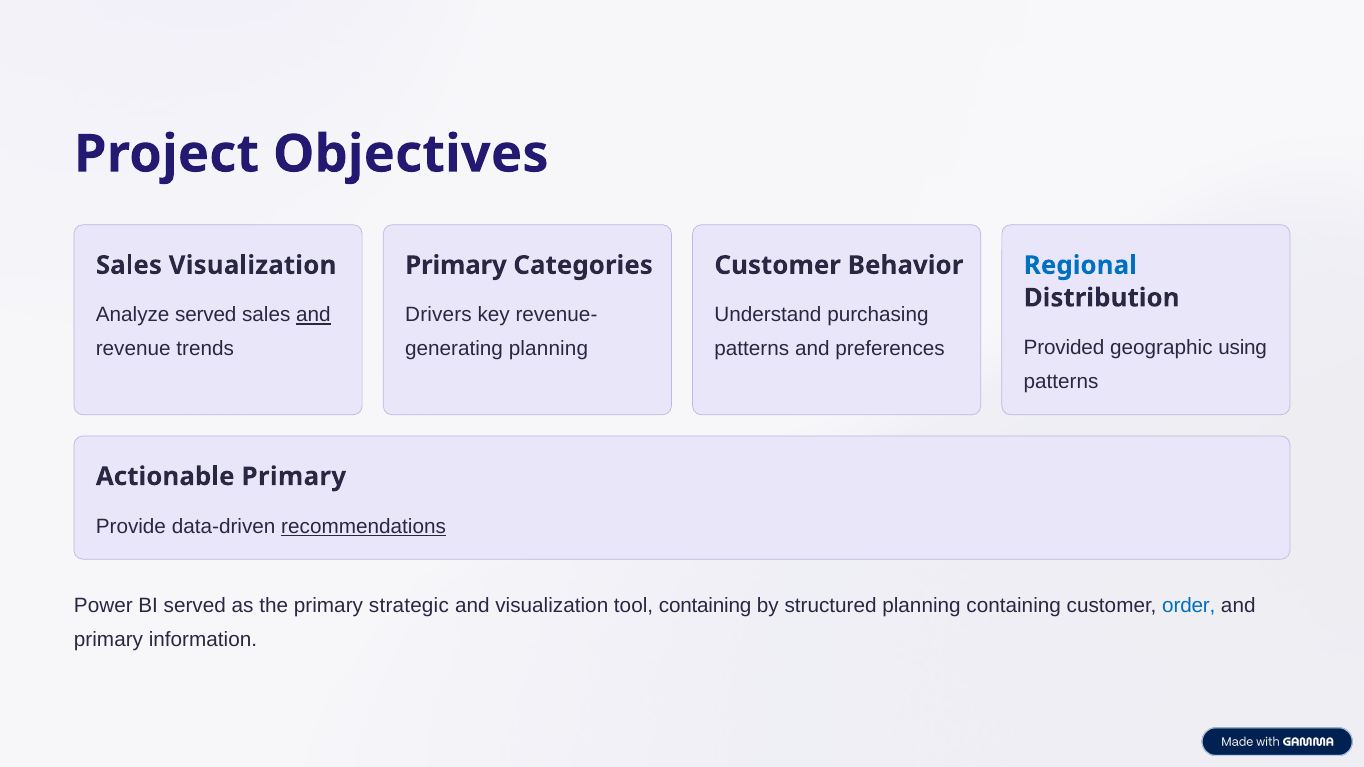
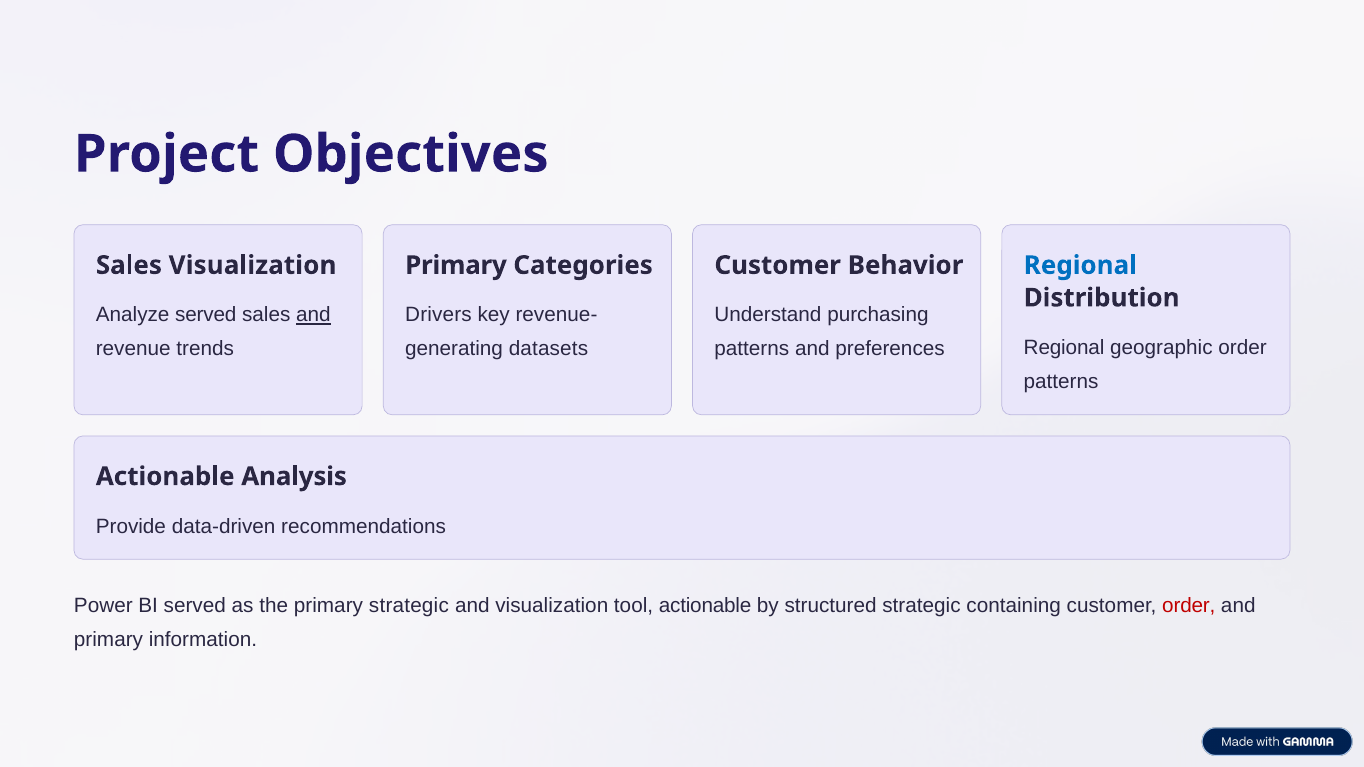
Provided at (1064, 348): Provided -> Regional
geographic using: using -> order
planning at (548, 349): planning -> datasets
Actionable Primary: Primary -> Analysis
recommendations underline: present -> none
tool containing: containing -> actionable
structured planning: planning -> strategic
order at (1189, 606) colour: blue -> red
